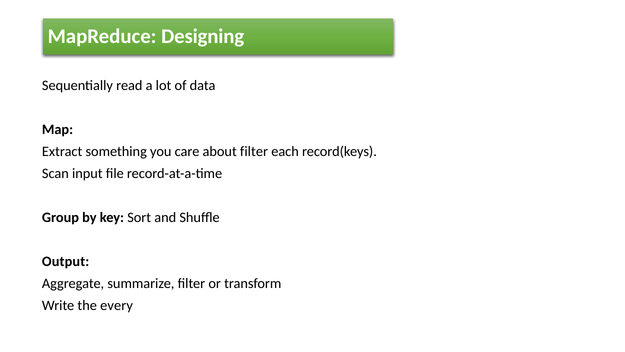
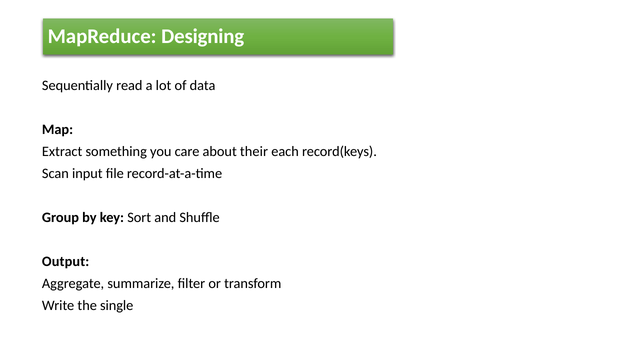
about filter: filter -> their
every: every -> single
